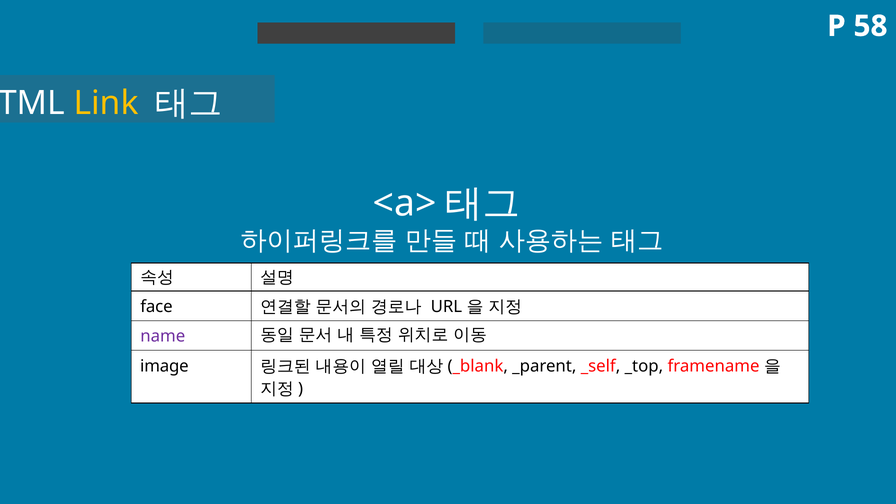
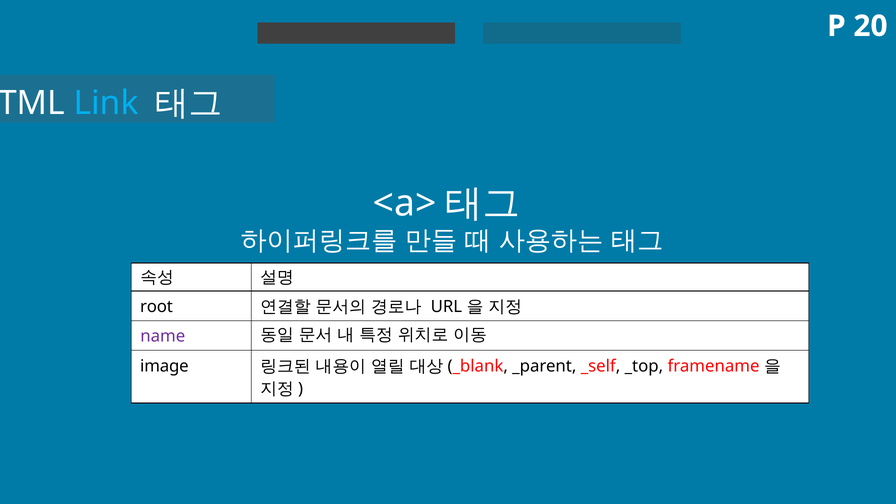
58: 58 -> 20
Link colour: yellow -> light blue
face: face -> root
